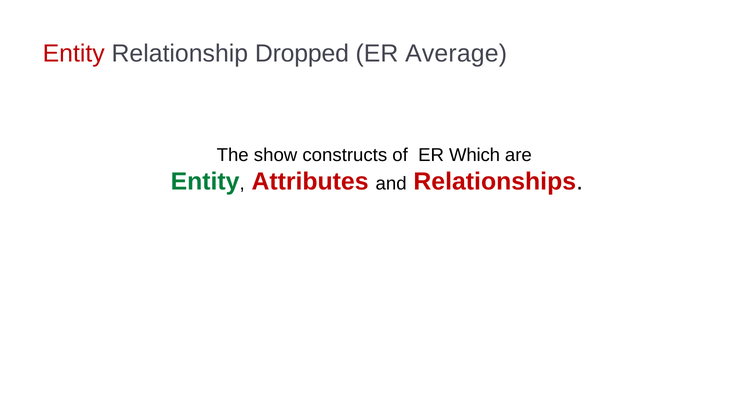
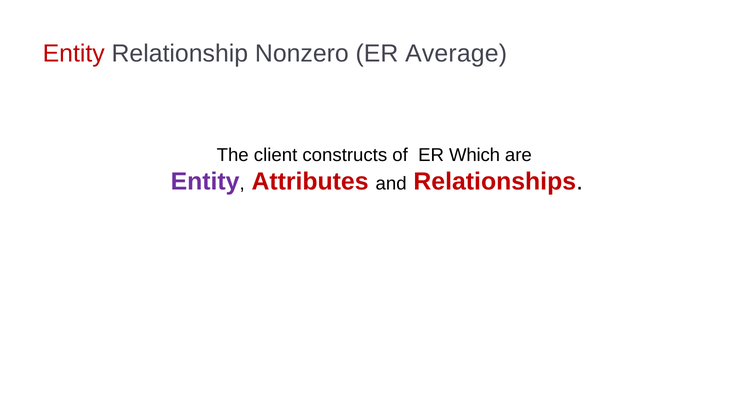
Dropped: Dropped -> Nonzero
show: show -> client
Entity at (205, 182) colour: green -> purple
